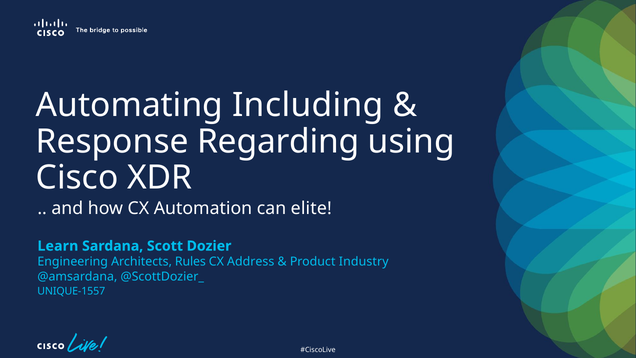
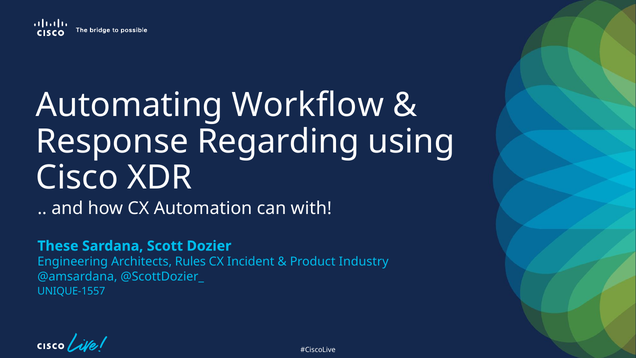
Including: Including -> Workflow
elite: elite -> with
Learn: Learn -> These
Address: Address -> Incident
